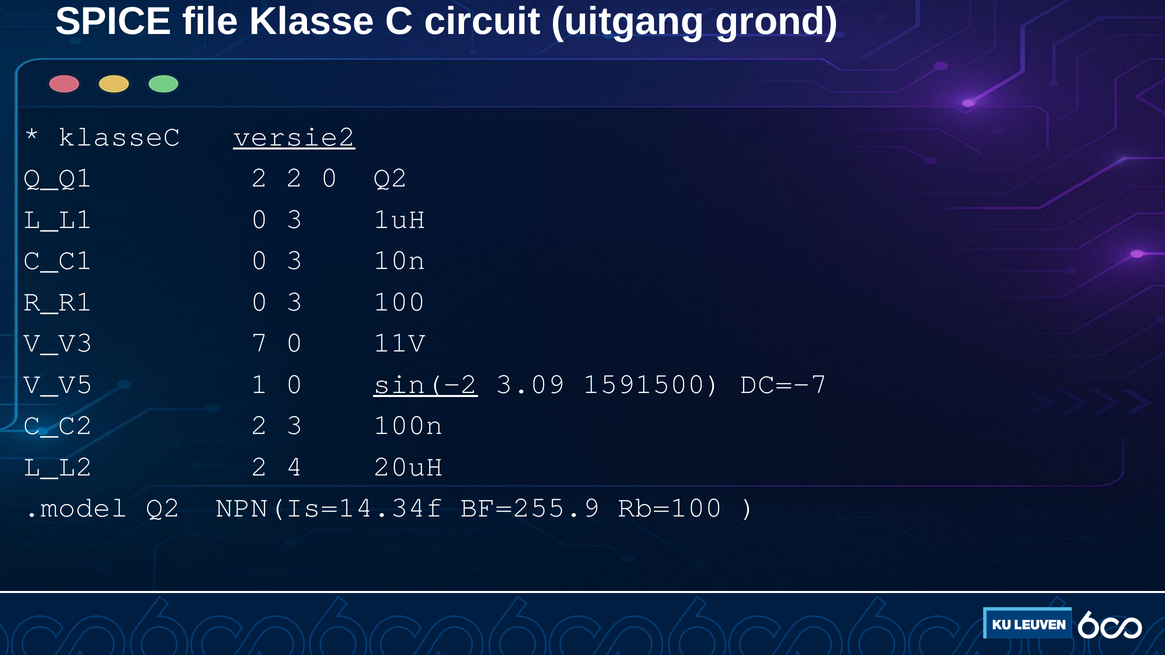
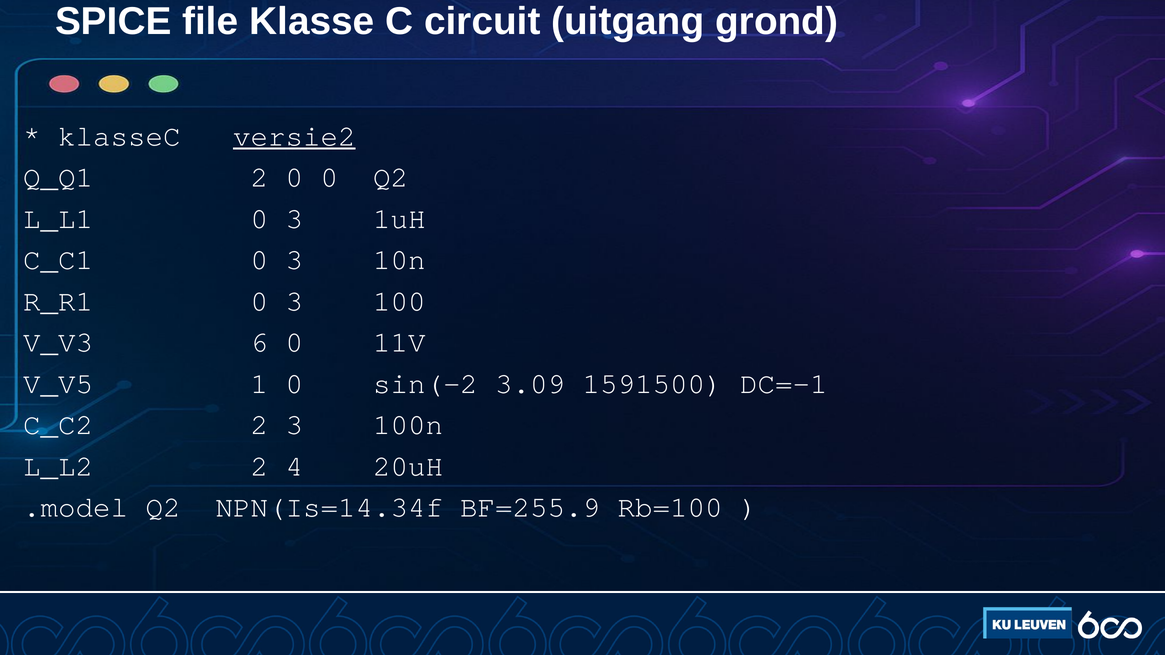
2 2: 2 -> 0
7: 7 -> 6
sin(-2 underline: present -> none
DC=-7: DC=-7 -> DC=-1
